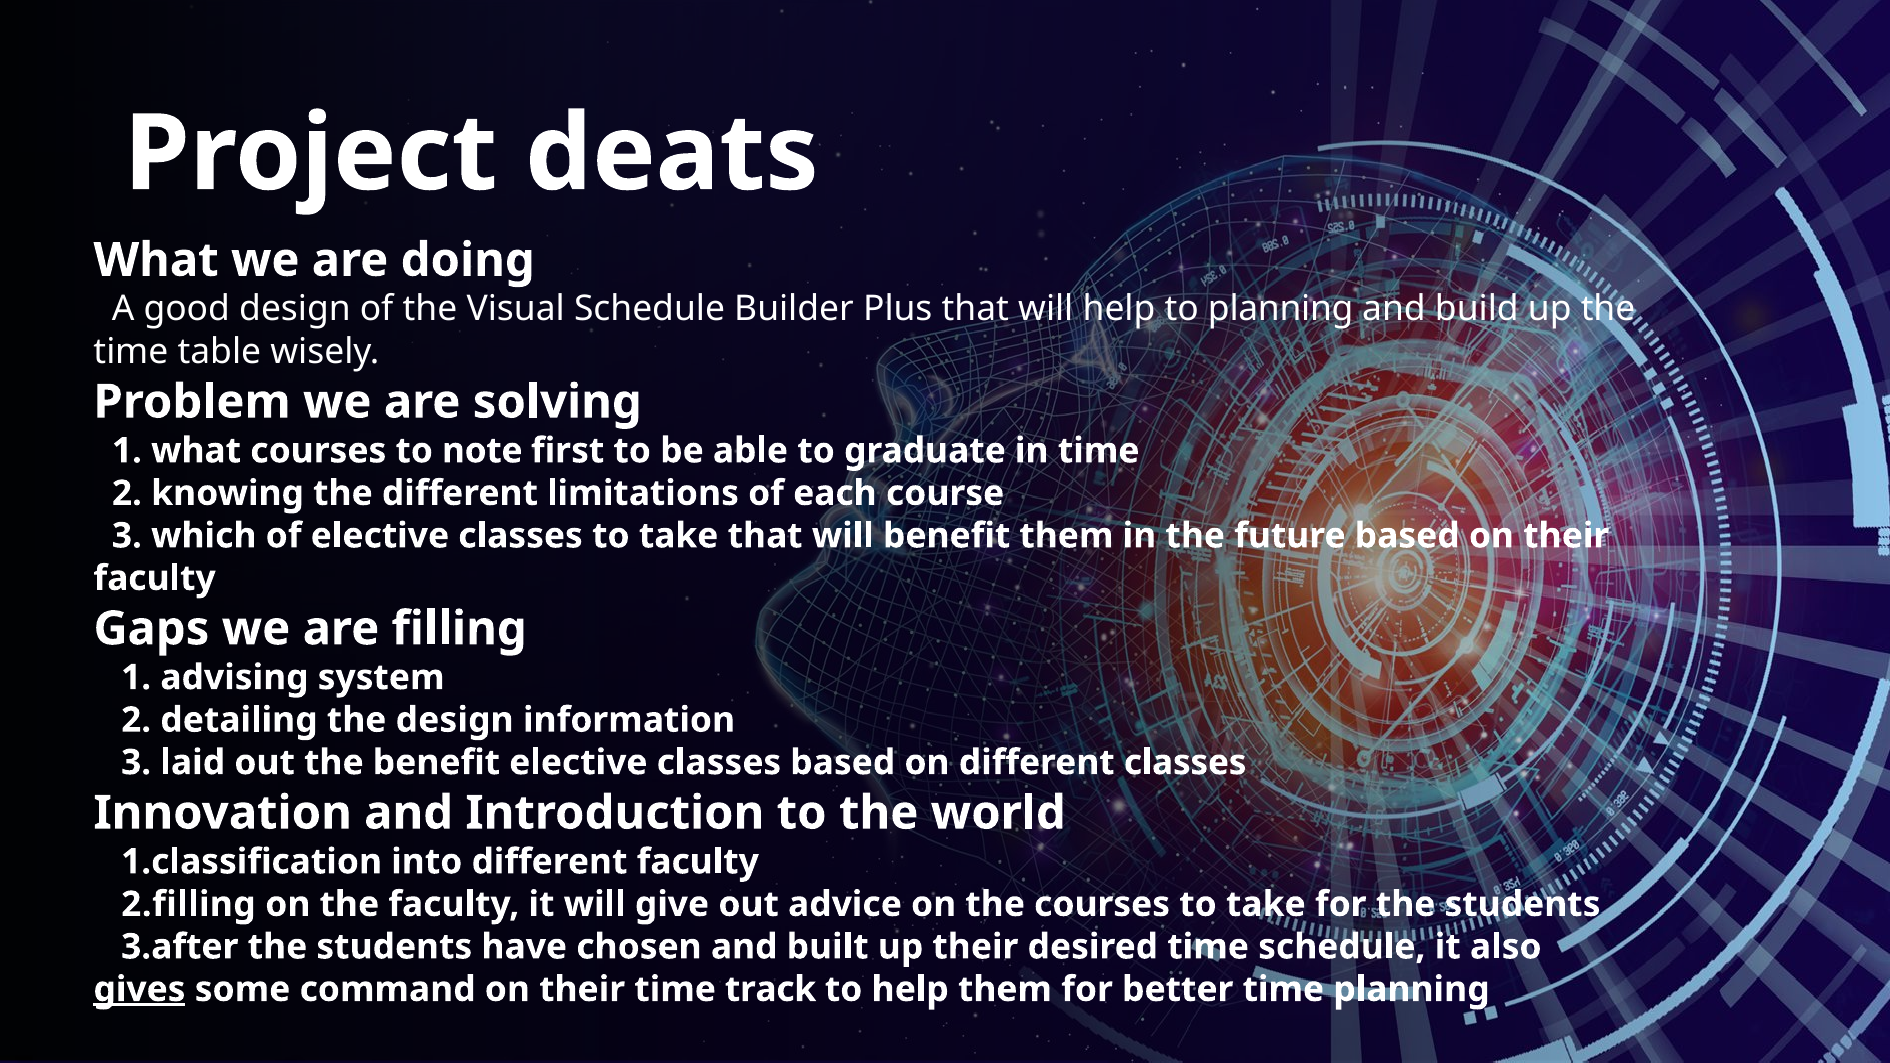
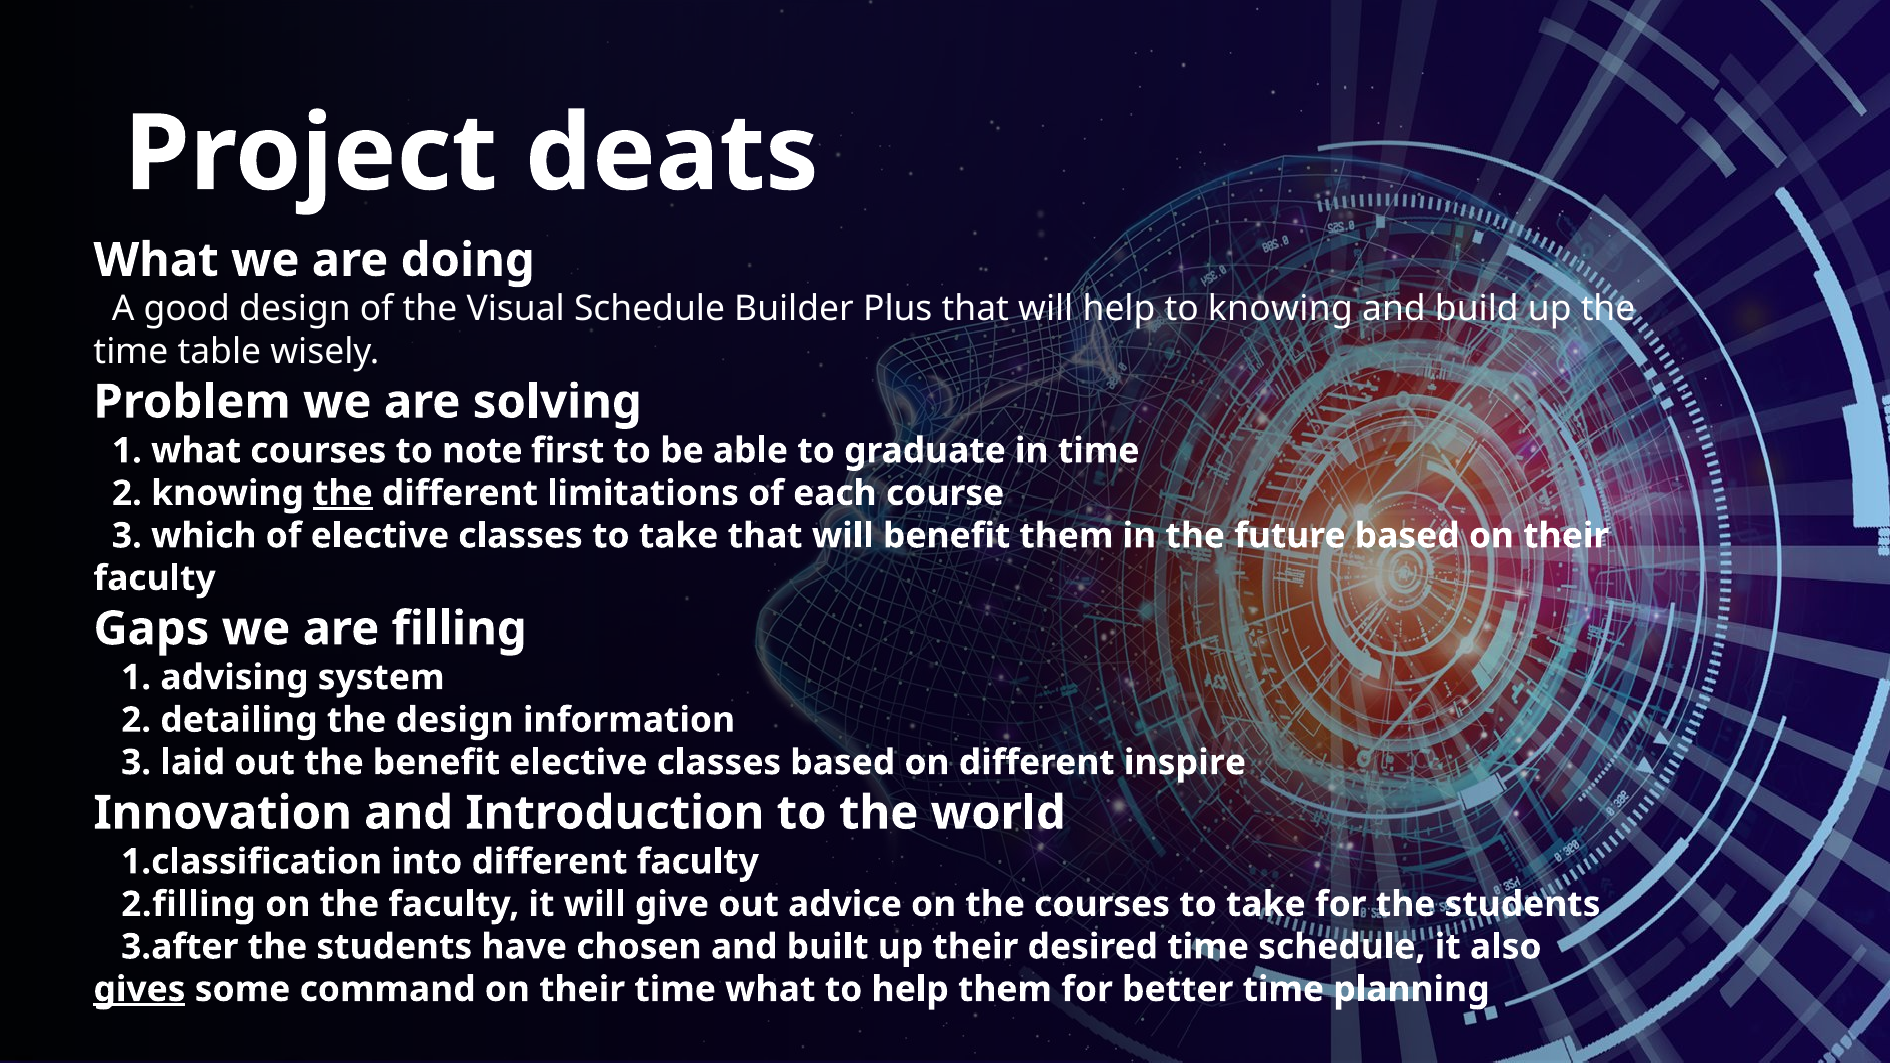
to planning: planning -> knowing
the at (343, 493) underline: none -> present
different classes: classes -> inspire
time track: track -> what
